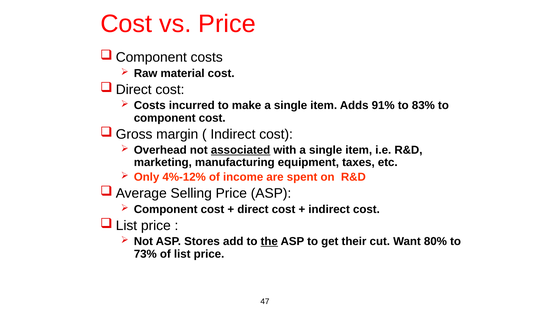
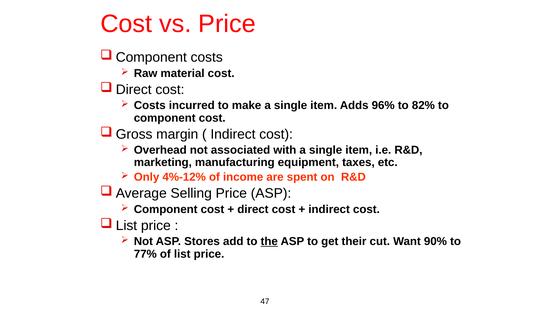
91%: 91% -> 96%
83%: 83% -> 82%
associated underline: present -> none
80%: 80% -> 90%
73%: 73% -> 77%
